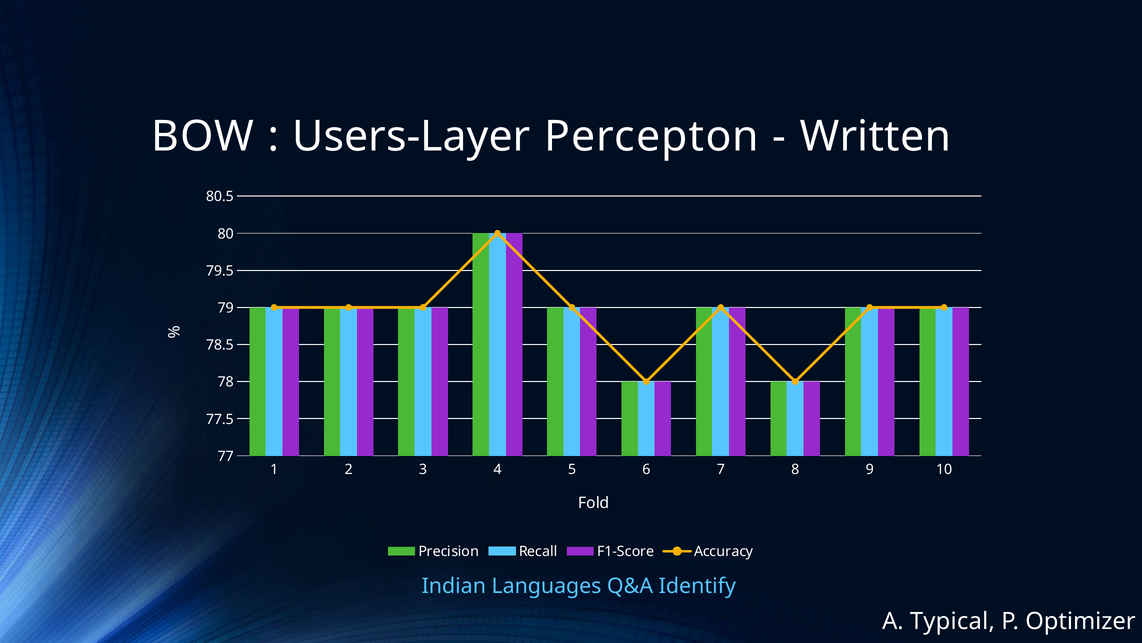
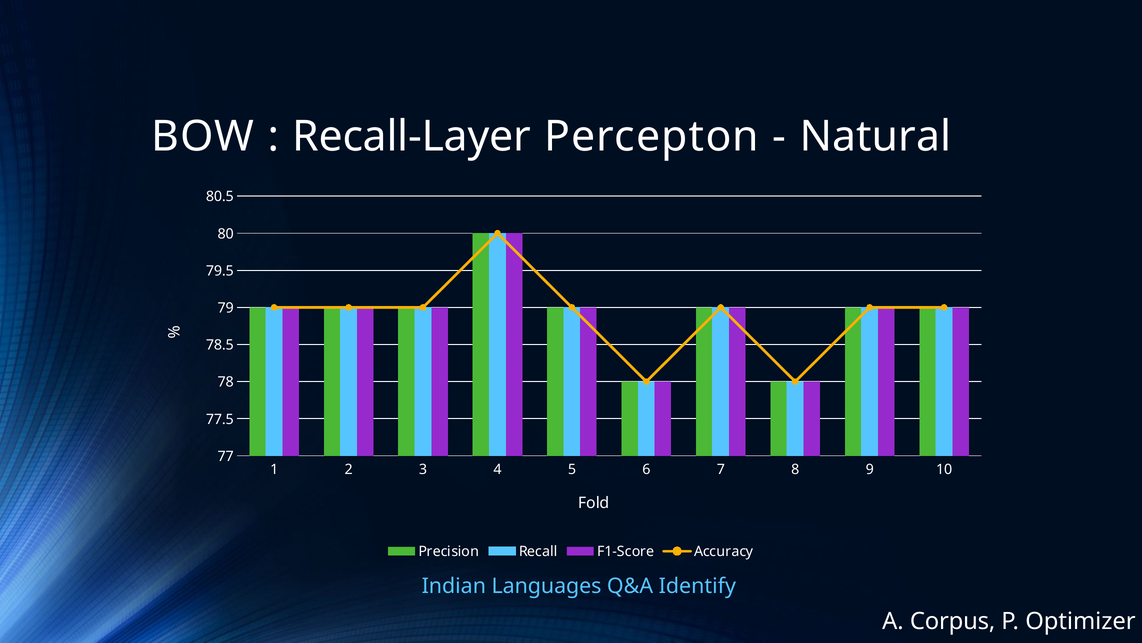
Users-Layer: Users-Layer -> Recall-Layer
Written: Written -> Natural
Typical: Typical -> Corpus
